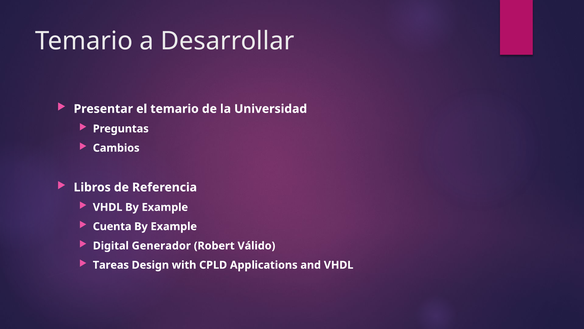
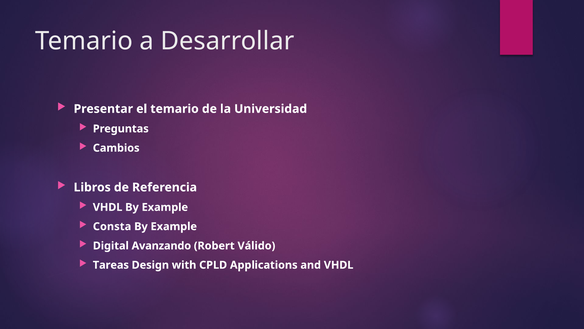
Cuenta: Cuenta -> Consta
Generador: Generador -> Avanzando
